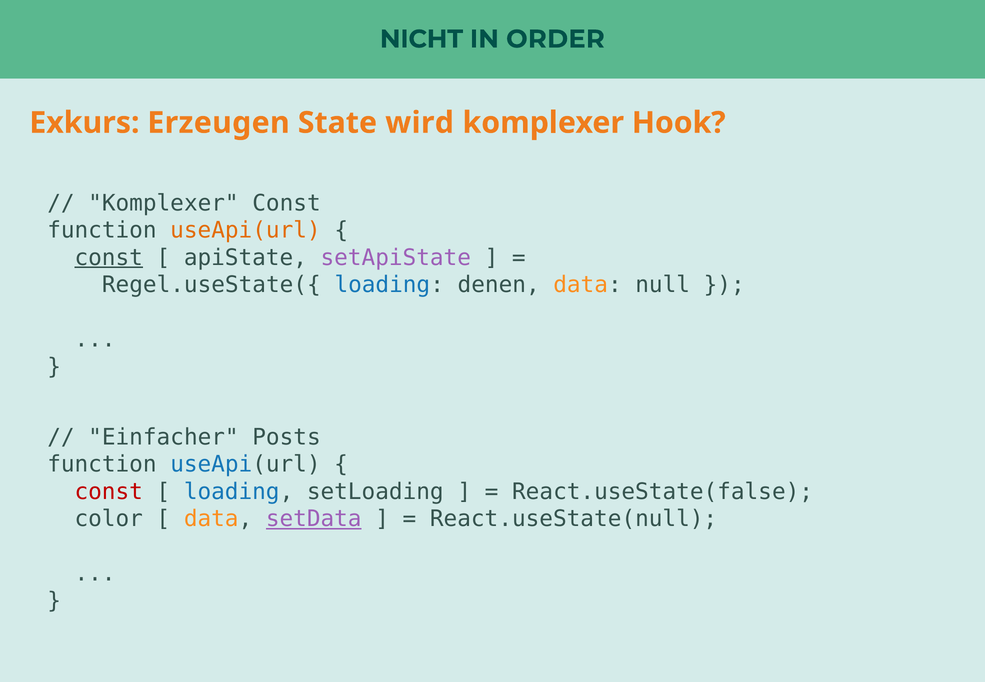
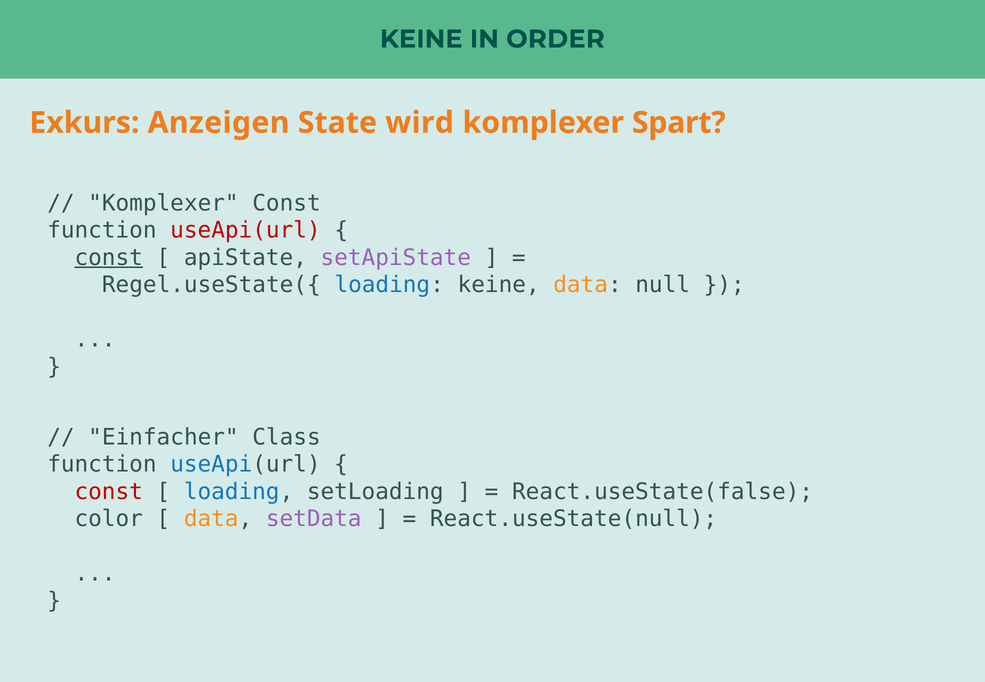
NICHT at (421, 39): NICHT -> KEINE
Erzeugen: Erzeugen -> Anzeigen
Hook: Hook -> Spart
useApi(url at (245, 230) colour: orange -> red
loading denen: denen -> keine
Posts: Posts -> Class
setData underline: present -> none
